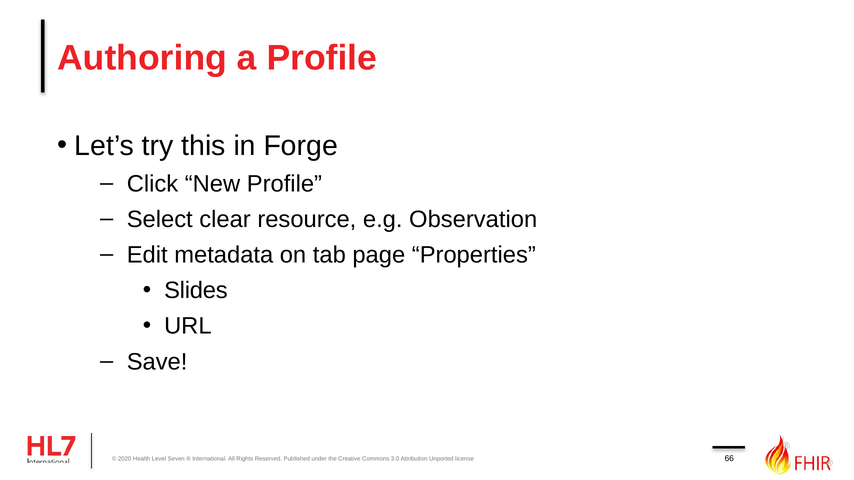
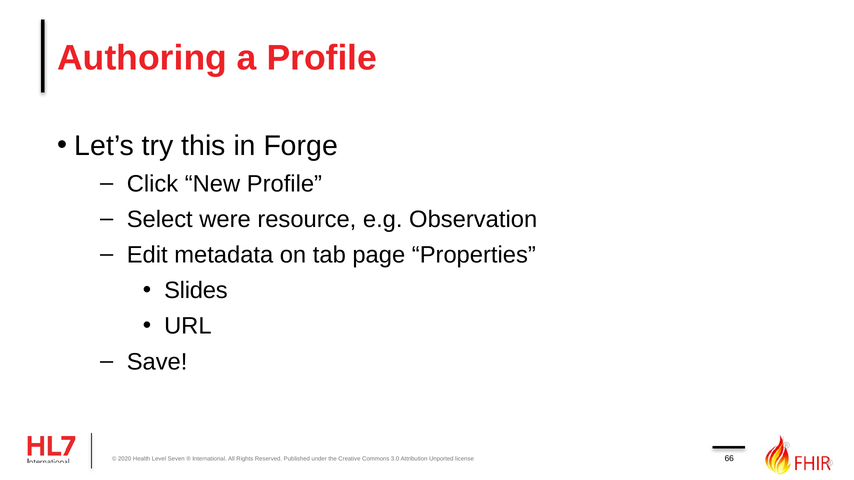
clear: clear -> were
